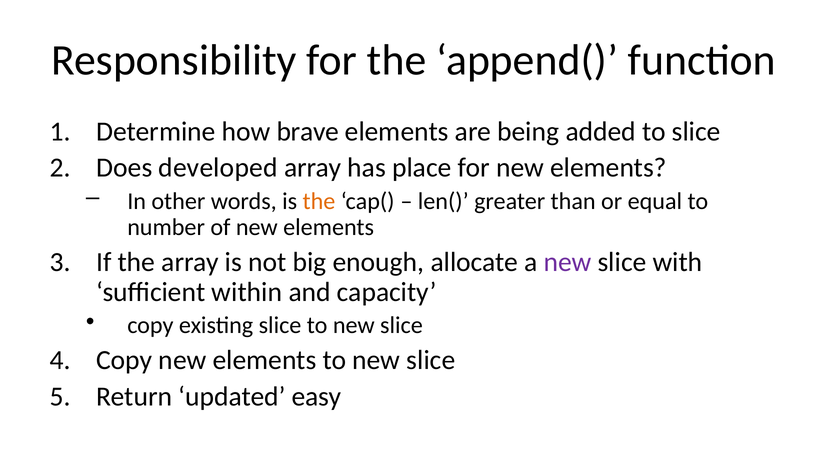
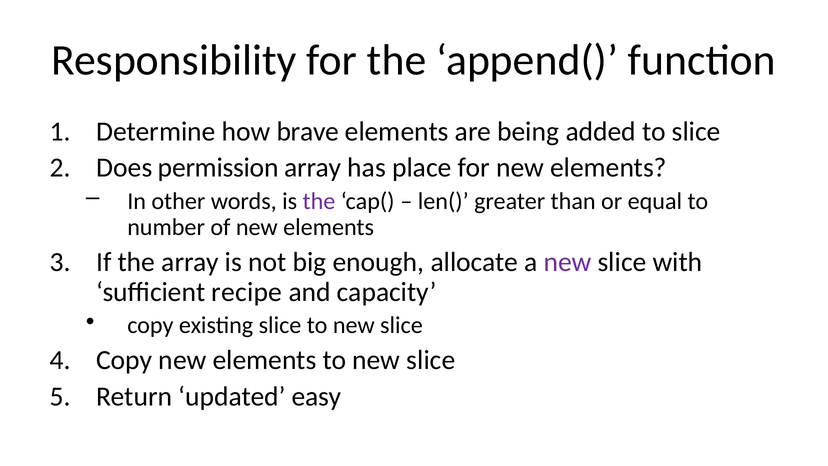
developed: developed -> permission
the at (319, 201) colour: orange -> purple
within: within -> recipe
